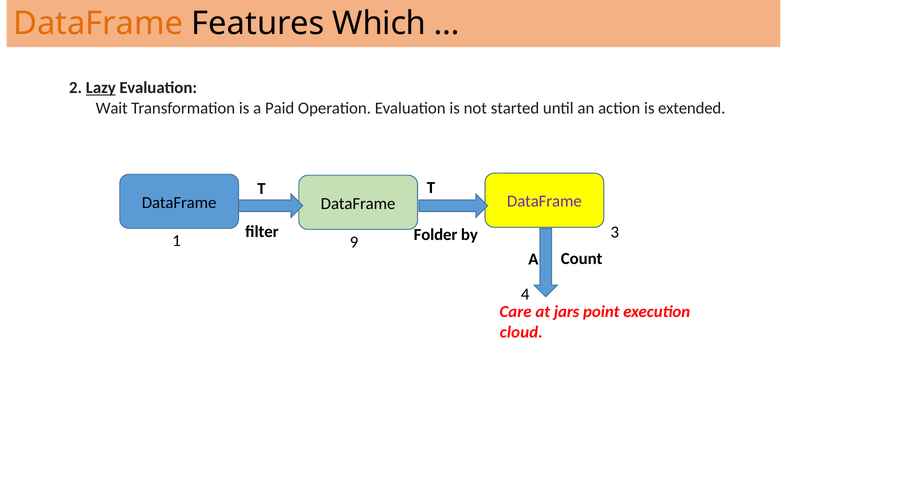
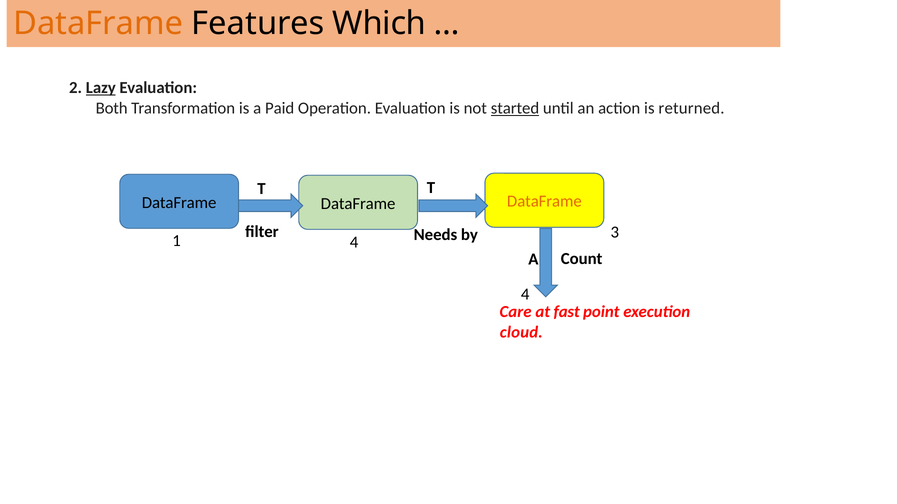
Wait: Wait -> Both
started underline: none -> present
extended: extended -> returned
DataFrame at (544, 202) colour: purple -> orange
Folder: Folder -> Needs
1 9: 9 -> 4
jars: jars -> fast
